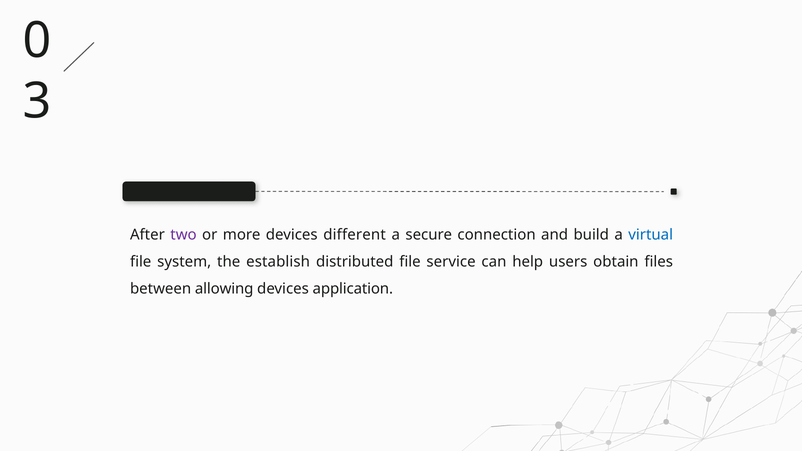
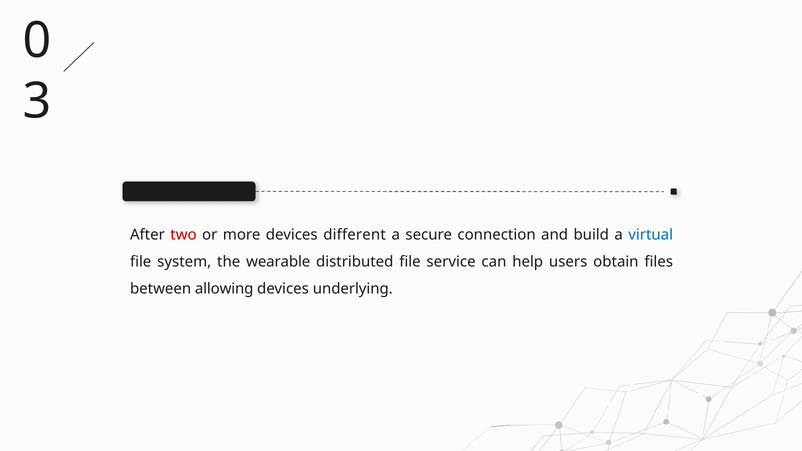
two colour: purple -> red
establish: establish -> wearable
application: application -> underlying
